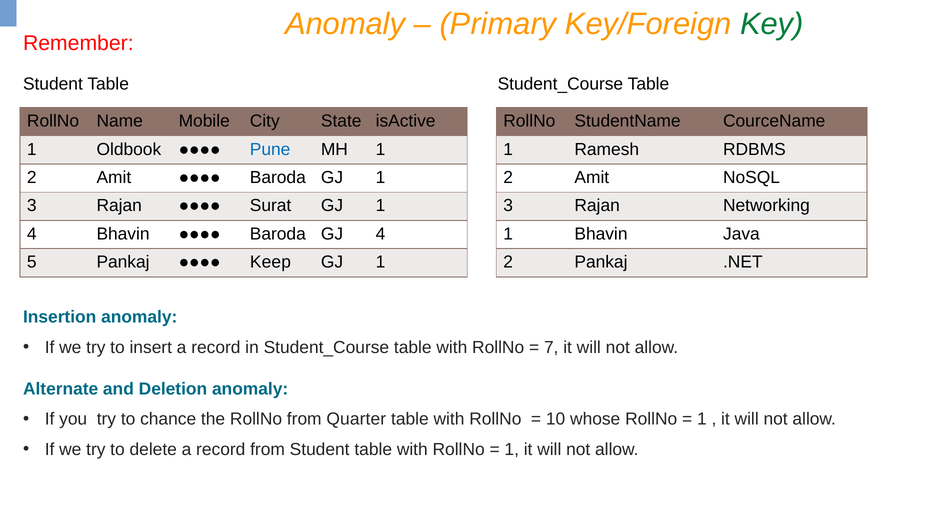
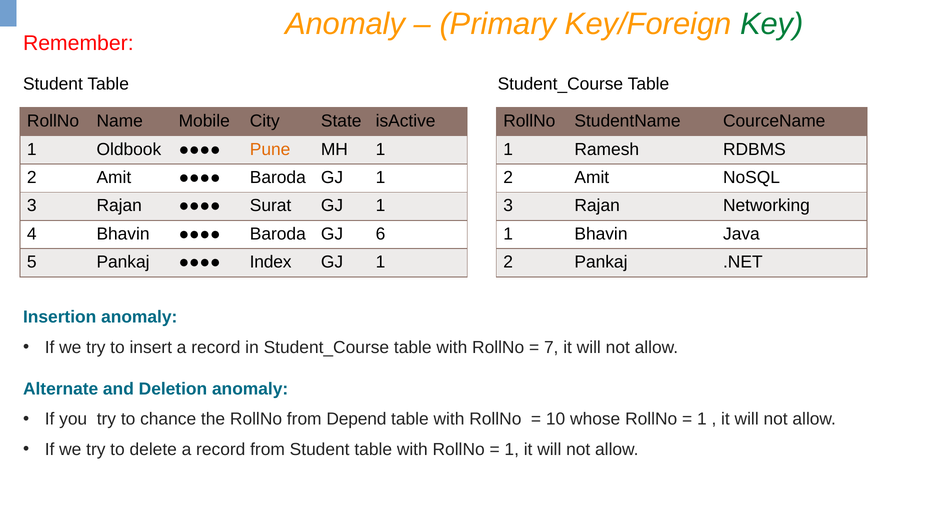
Pune colour: blue -> orange
GJ 4: 4 -> 6
Keep: Keep -> Index
Quarter: Quarter -> Depend
